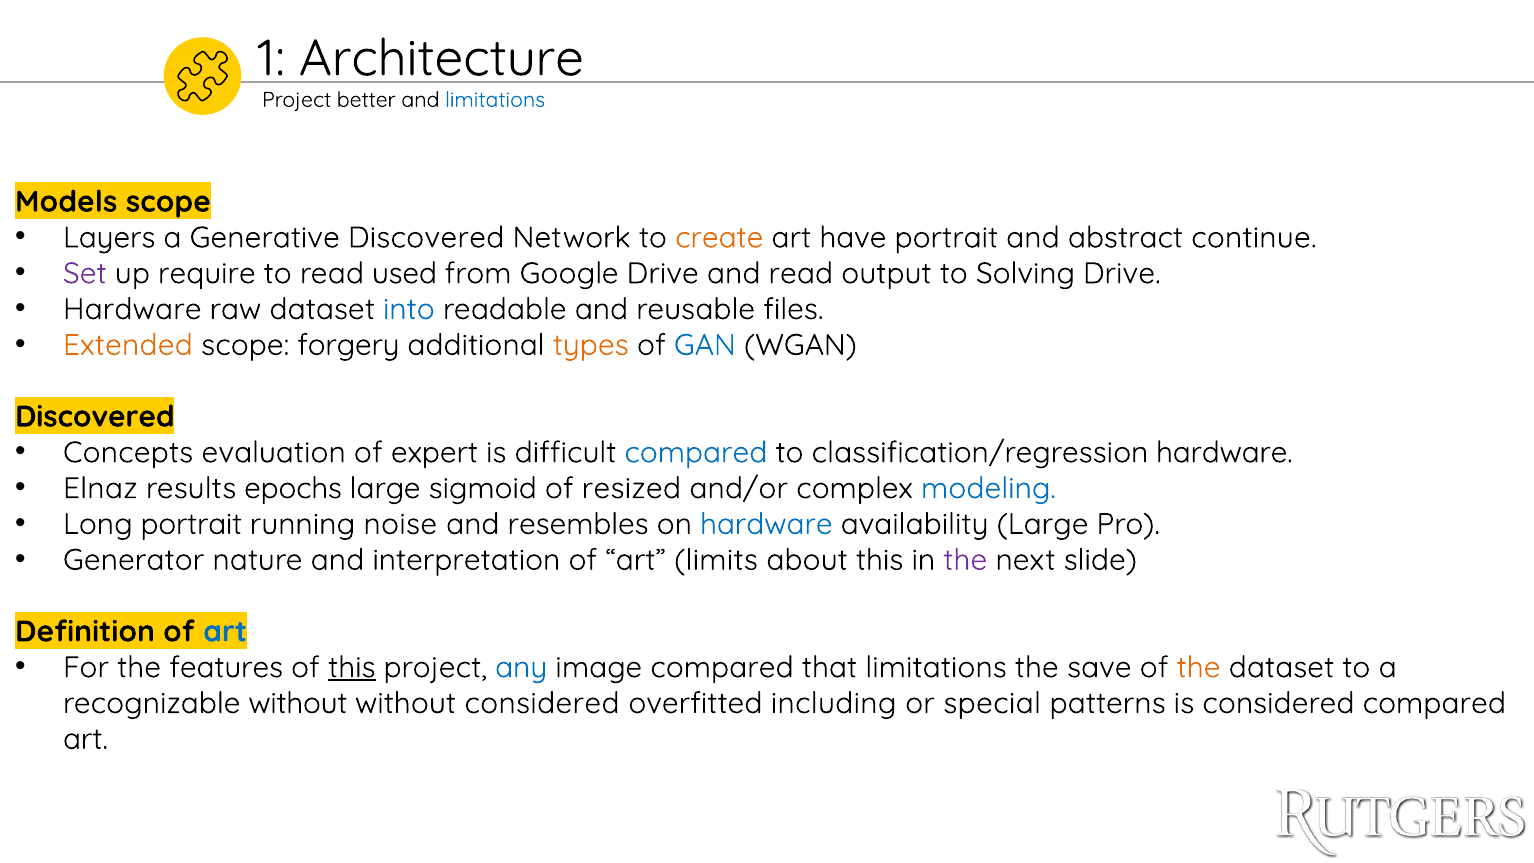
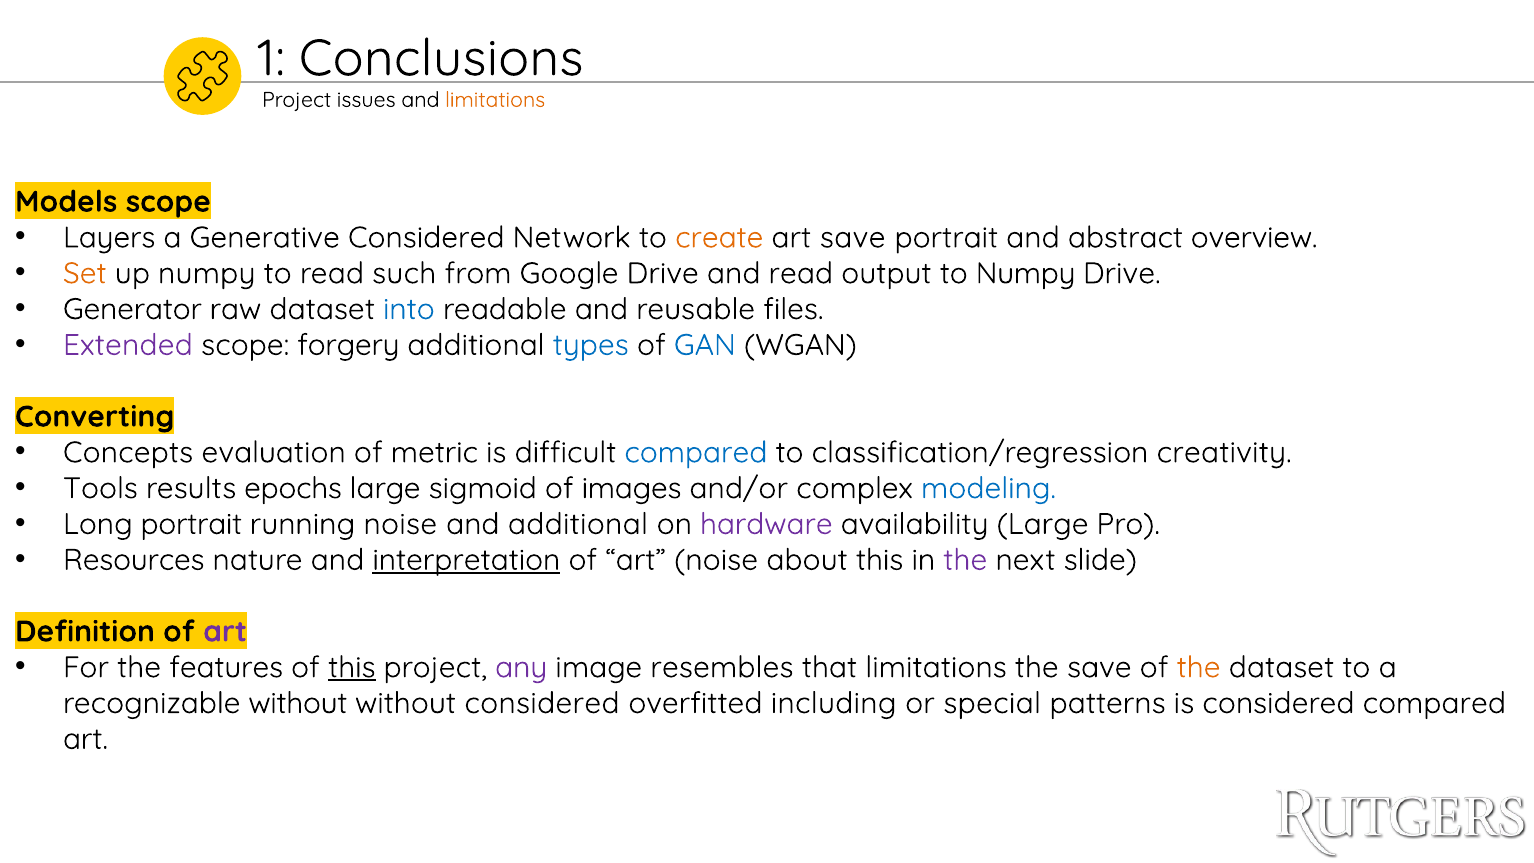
Architecture: Architecture -> Conclusions
better: better -> issues
limitations at (495, 100) colour: blue -> orange
Generative Discovered: Discovered -> Considered
art have: have -> save
continue: continue -> overview
Set colour: purple -> orange
up require: require -> numpy
used: used -> such
to Solving: Solving -> Numpy
Hardware at (132, 309): Hardware -> Generator
Extended colour: orange -> purple
types colour: orange -> blue
Discovered at (95, 417): Discovered -> Converting
expert: expert -> metric
classification/regression hardware: hardware -> creativity
Elnaz: Elnaz -> Tools
resized: resized -> images
and resembles: resembles -> additional
hardware at (766, 524) colour: blue -> purple
Generator: Generator -> Resources
interpretation underline: none -> present
art limits: limits -> noise
art at (225, 632) colour: blue -> purple
any colour: blue -> purple
image compared: compared -> resembles
